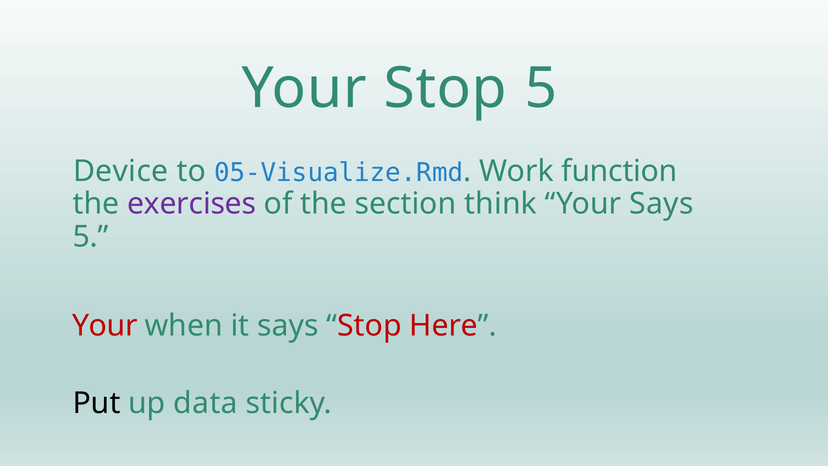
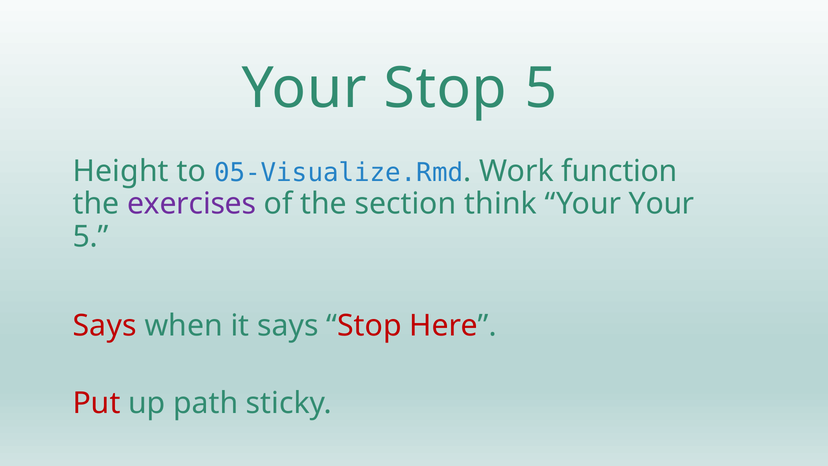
Device: Device -> Height
Your Says: Says -> Your
Your at (105, 326): Your -> Says
Put colour: black -> red
data: data -> path
